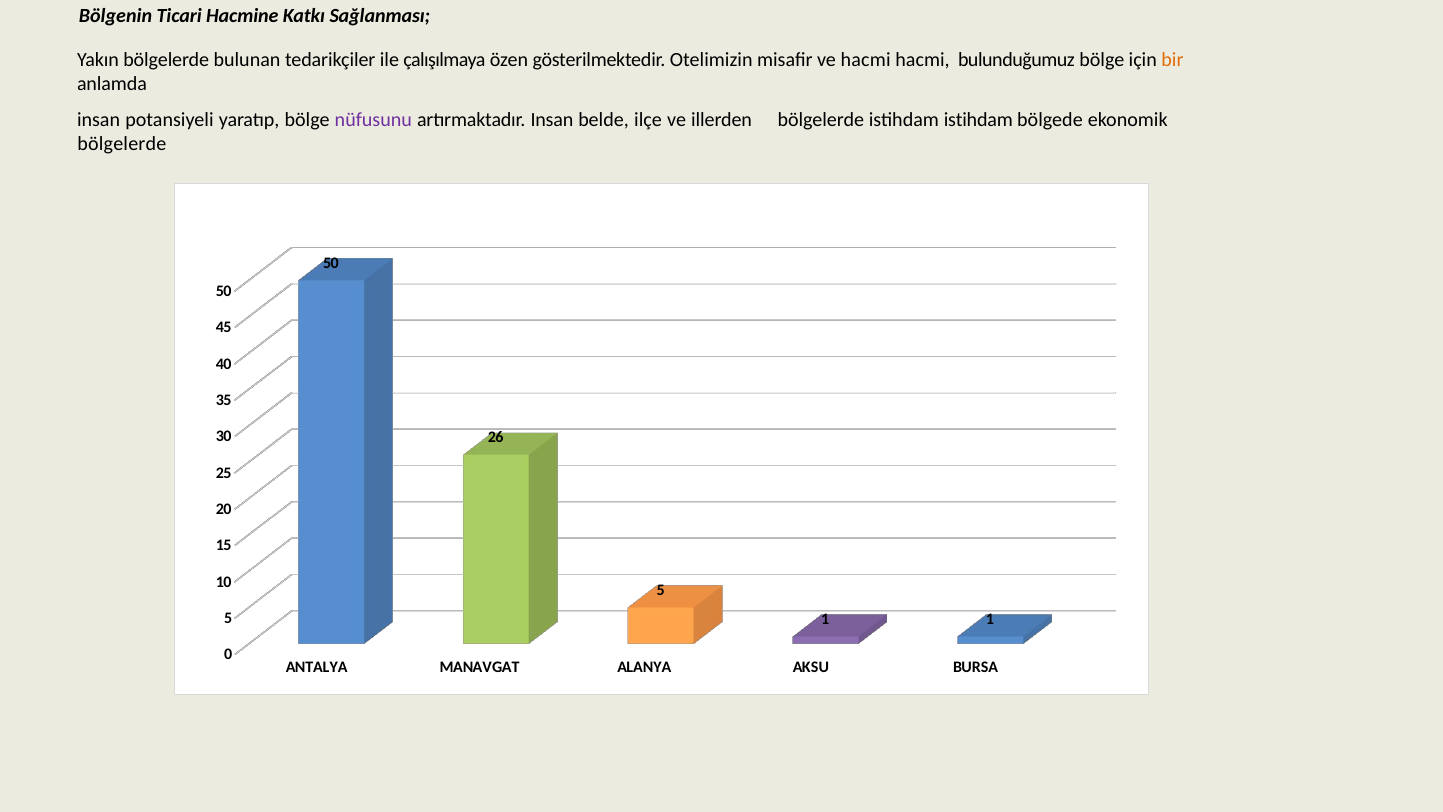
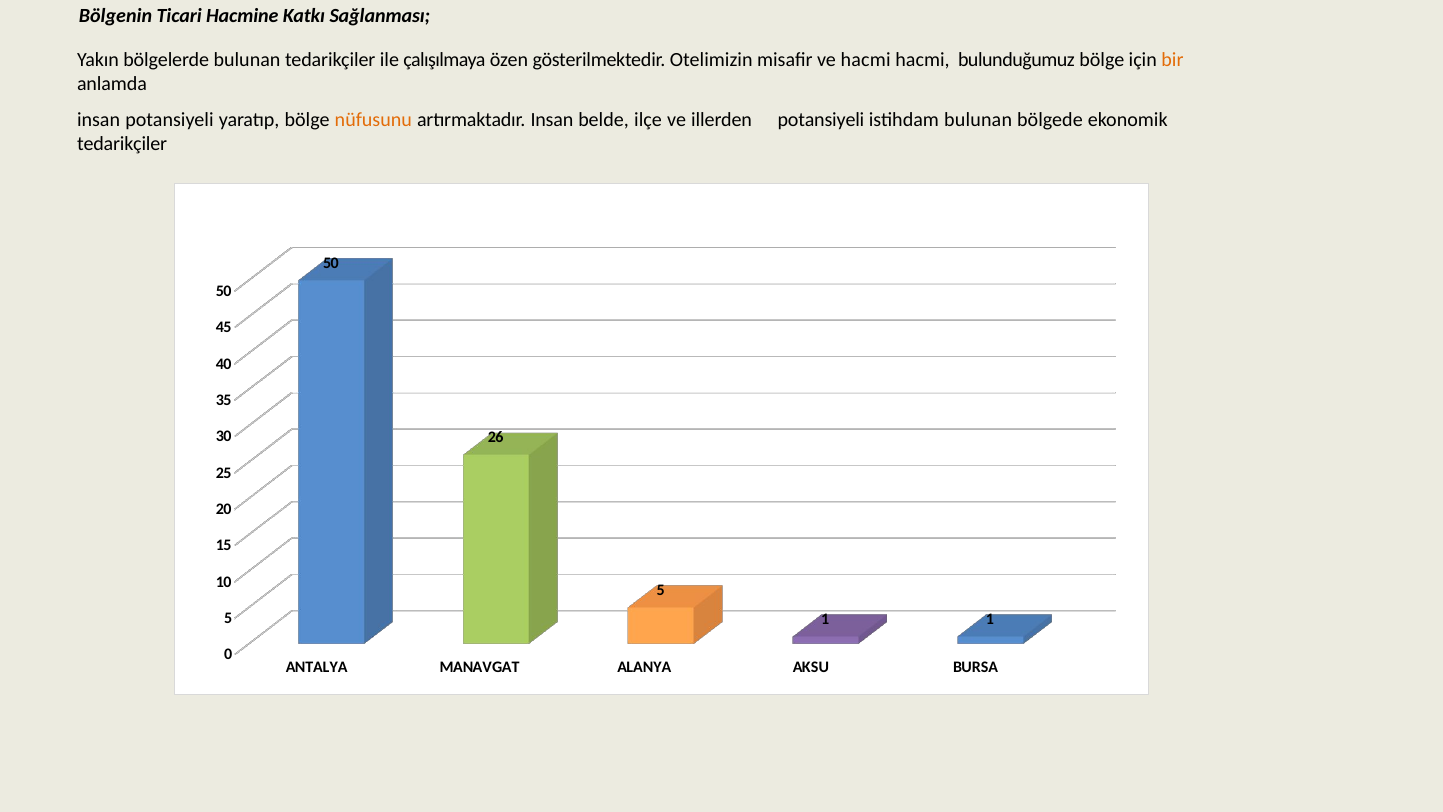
nüfusunu colour: purple -> orange
illerden bölgelerde: bölgelerde -> potansiyeli
istihdam istihdam: istihdam -> bulunan
bölgelerde at (122, 144): bölgelerde -> tedarikçiler
